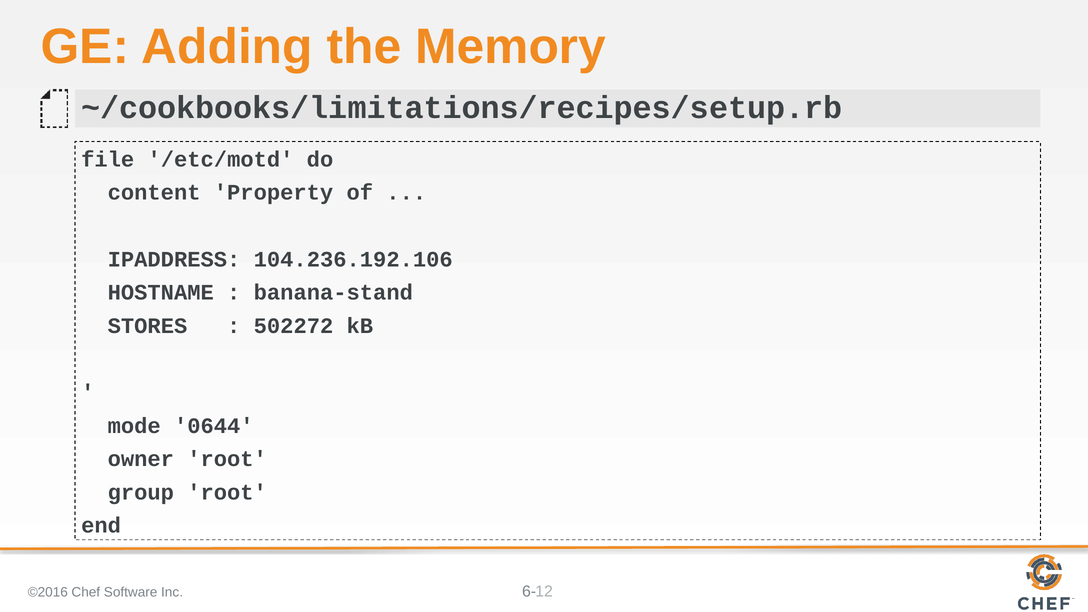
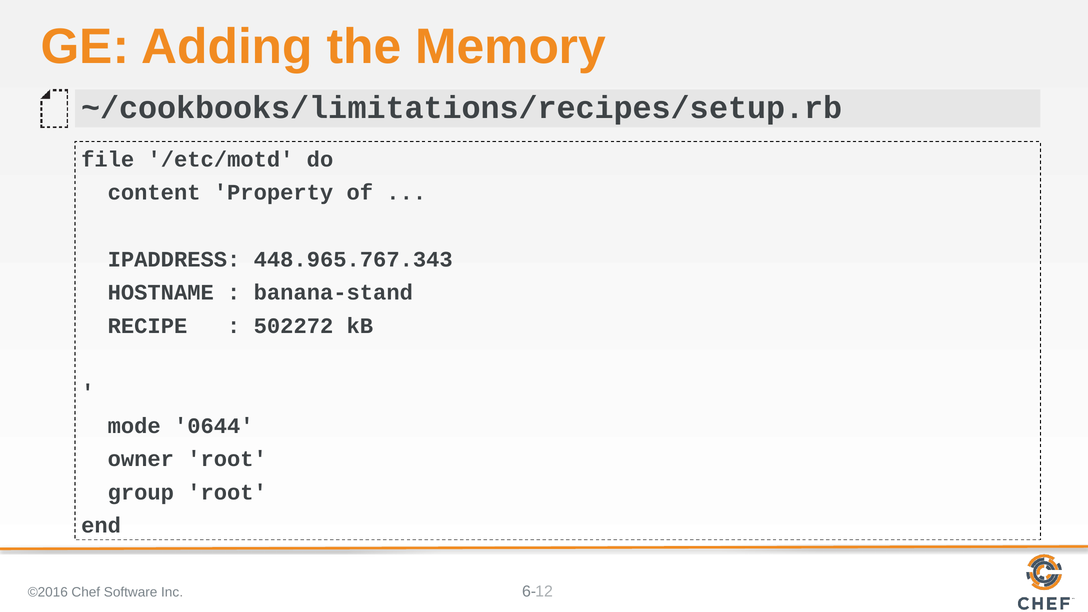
104.236.192.106: 104.236.192.106 -> 448.965.767.343
STORES: STORES -> RECIPE
